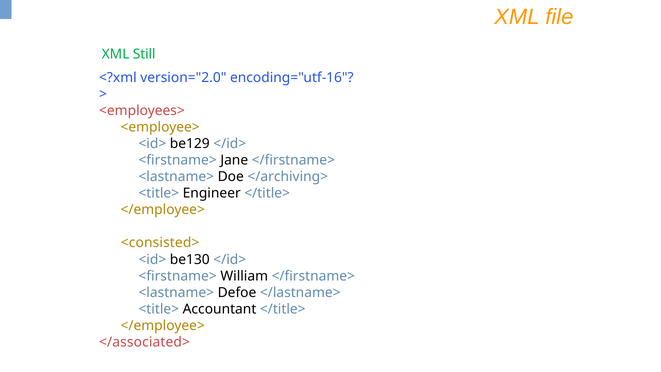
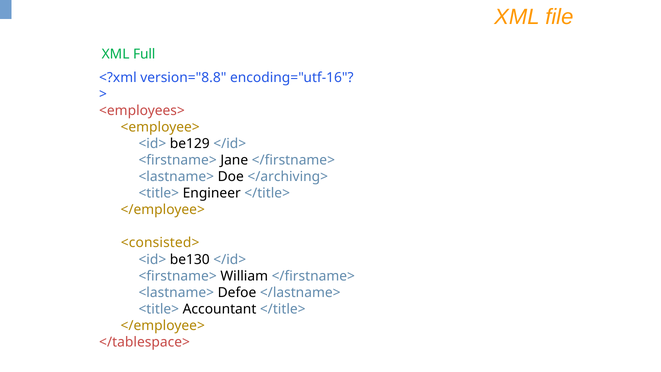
Still: Still -> Full
version="2.0: version="2.0 -> version="8.8
</associated>: </associated> -> </tablespace>
